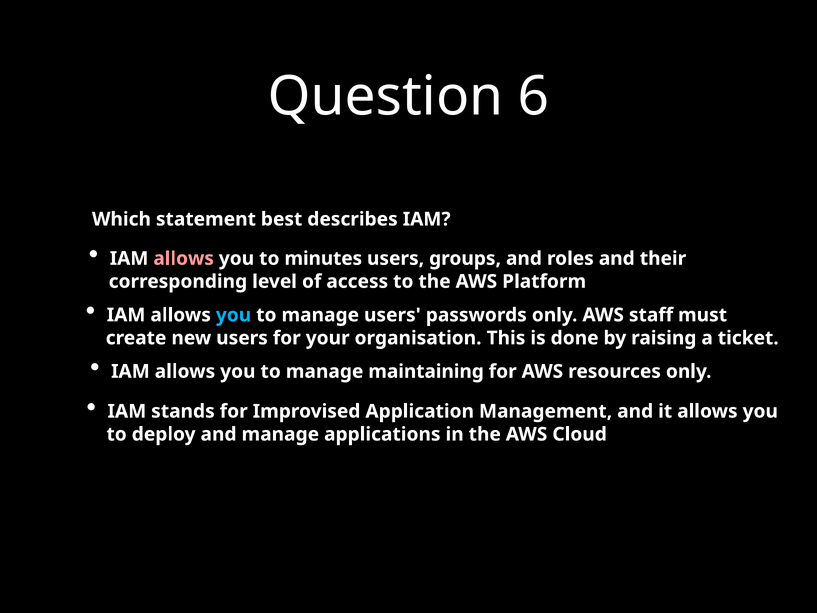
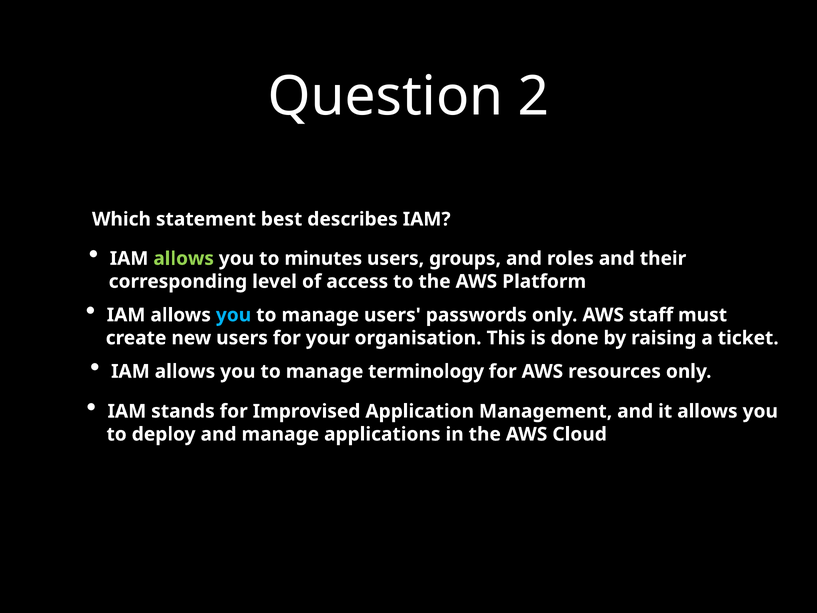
6: 6 -> 2
allows at (184, 258) colour: pink -> light green
maintaining: maintaining -> terminology
